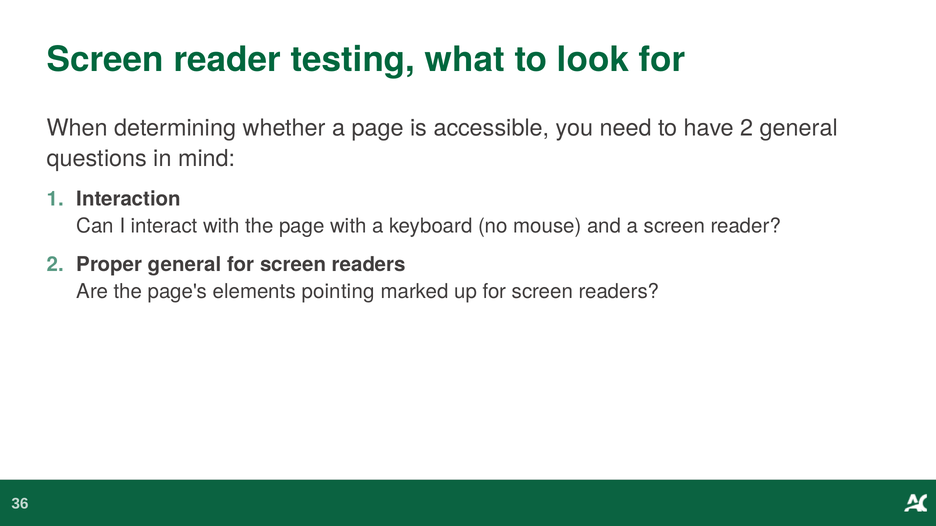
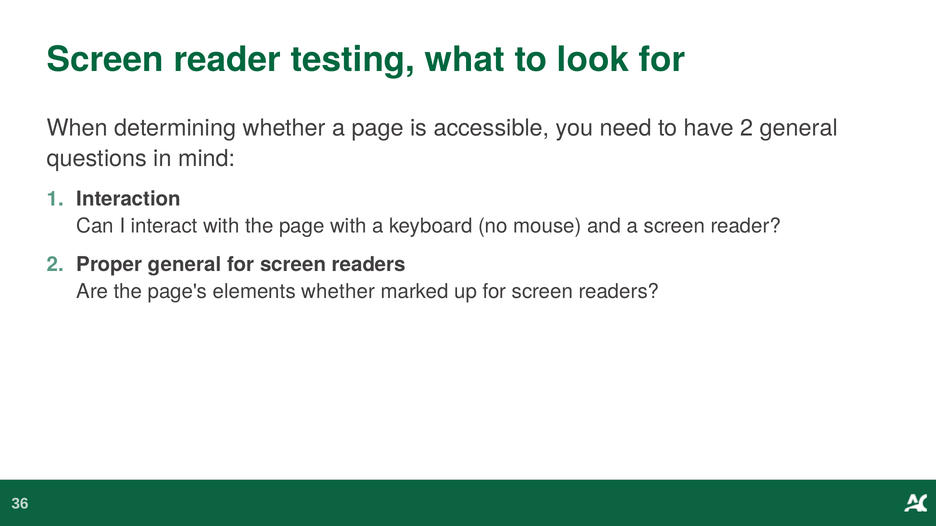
elements pointing: pointing -> whether
